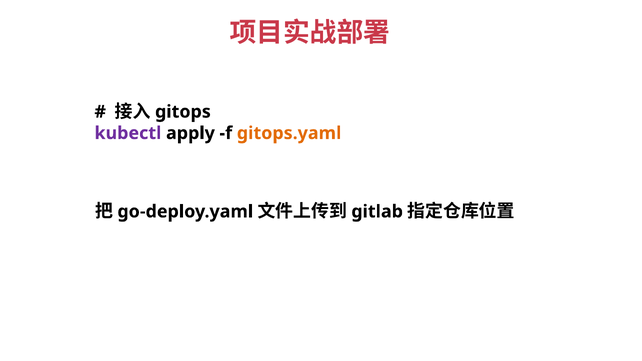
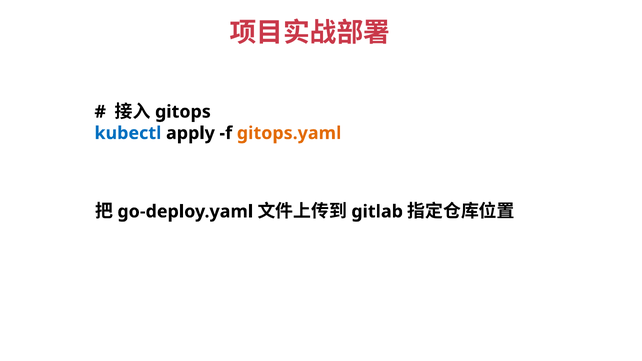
kubectl colour: purple -> blue
